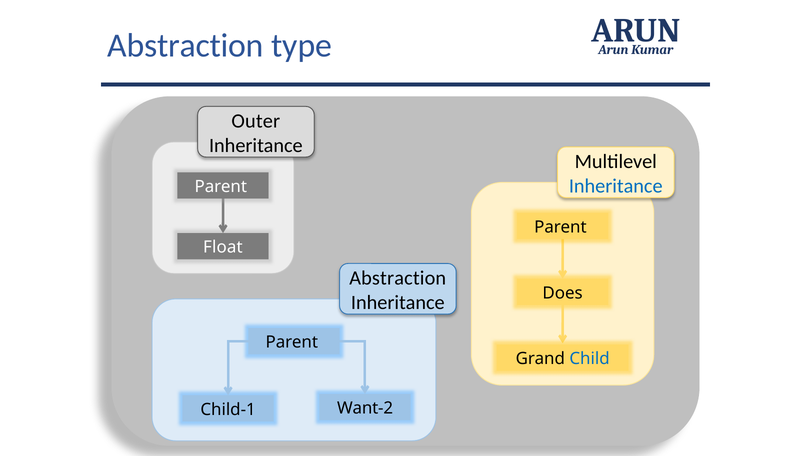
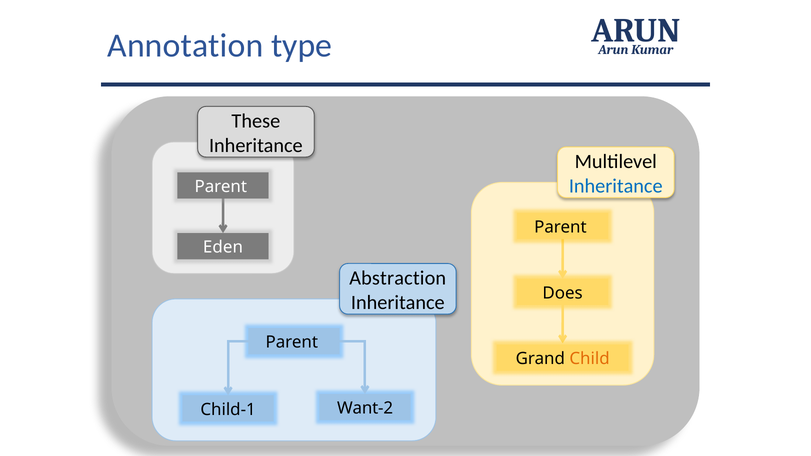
Abstraction at (186, 45): Abstraction -> Annotation
Outer: Outer -> These
Float: Float -> Eden
Child colour: blue -> orange
